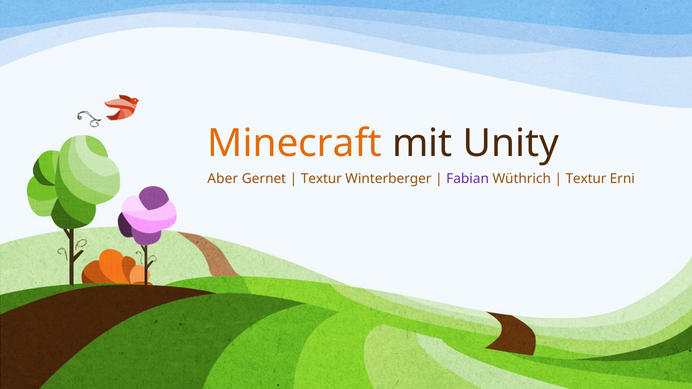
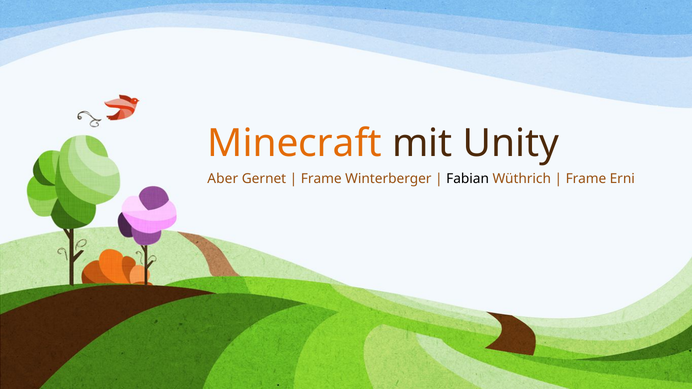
Textur at (321, 179): Textur -> Frame
Fabian colour: purple -> black
Textur at (586, 179): Textur -> Frame
